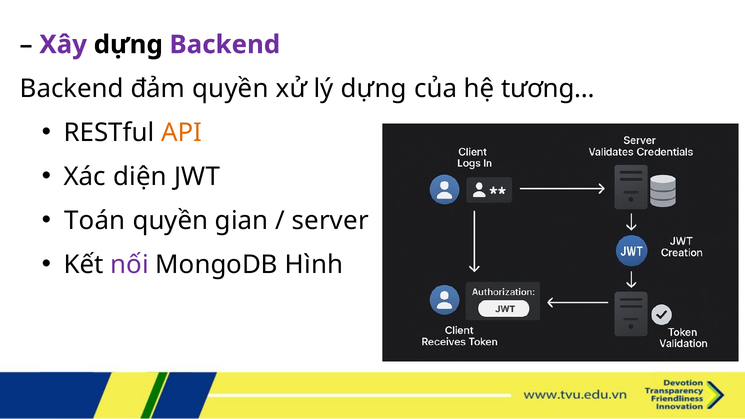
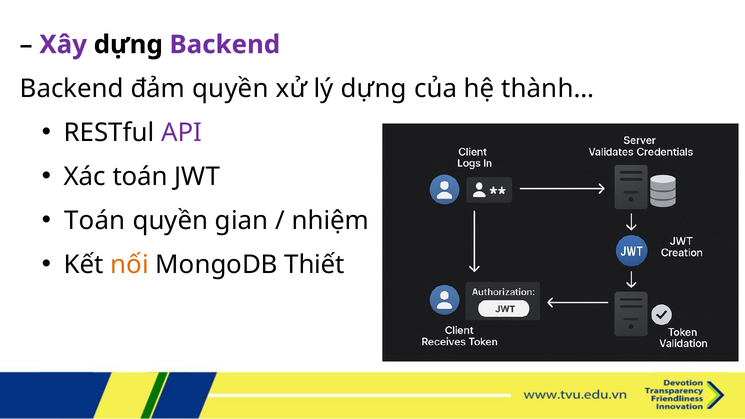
tương…: tương… -> thành…
API colour: orange -> purple
Xác diện: diện -> toán
server: server -> nhiệm
nối colour: purple -> orange
Hình: Hình -> Thiết
